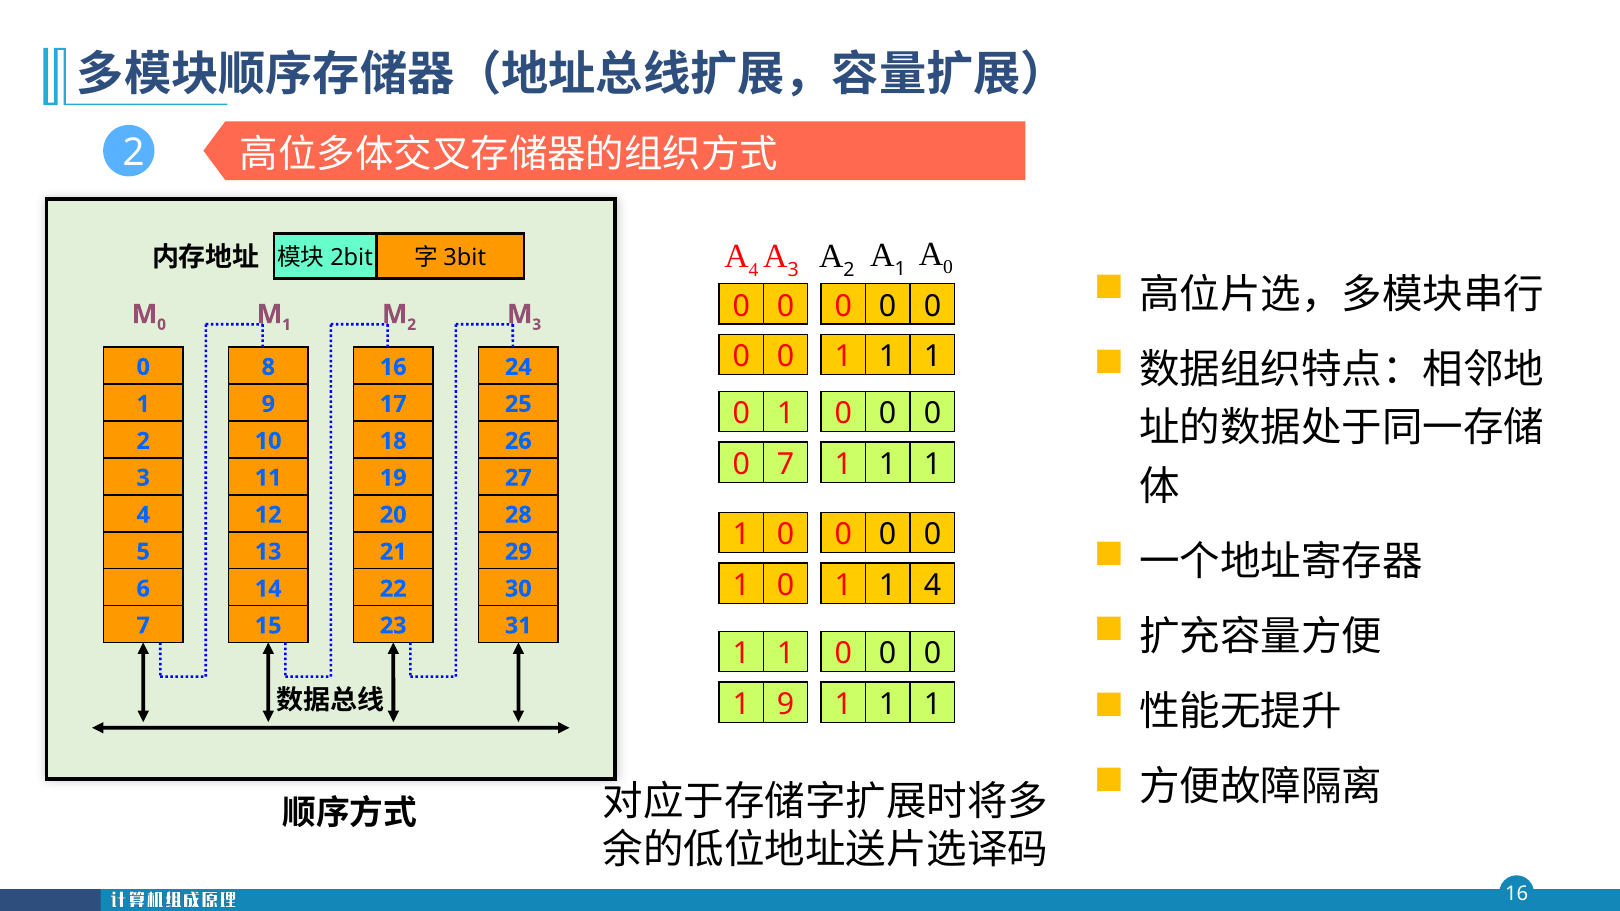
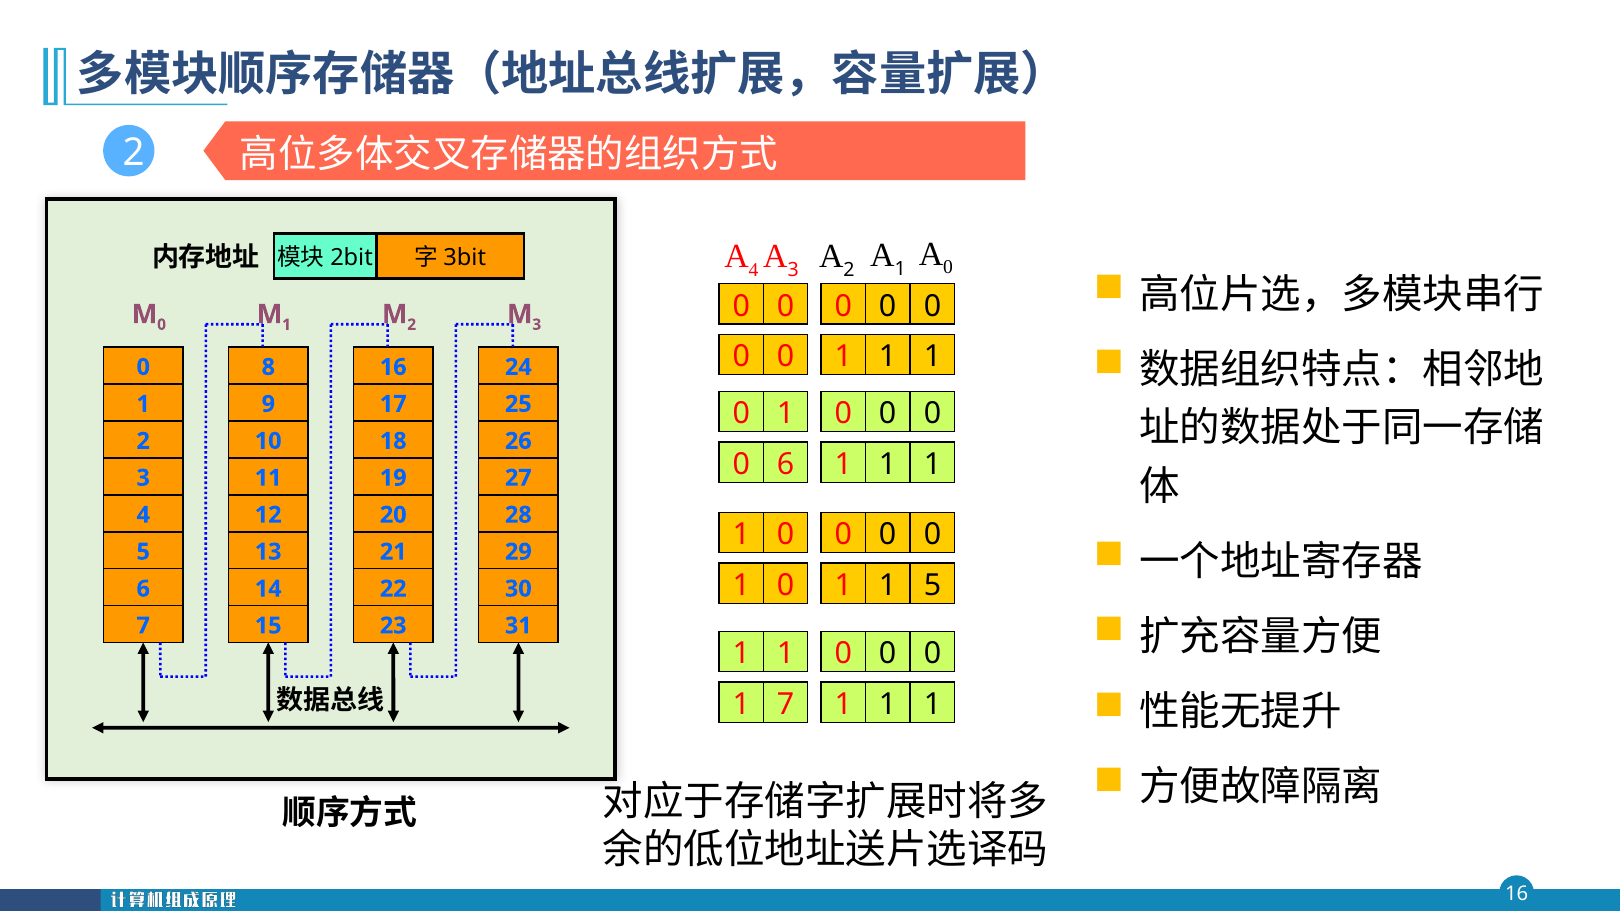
7 at (786, 464): 7 -> 6
1 4: 4 -> 5
1 9: 9 -> 7
